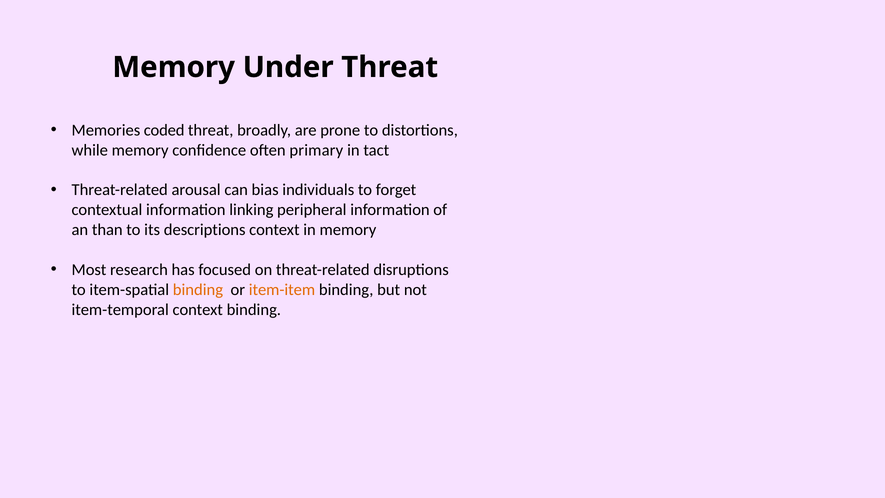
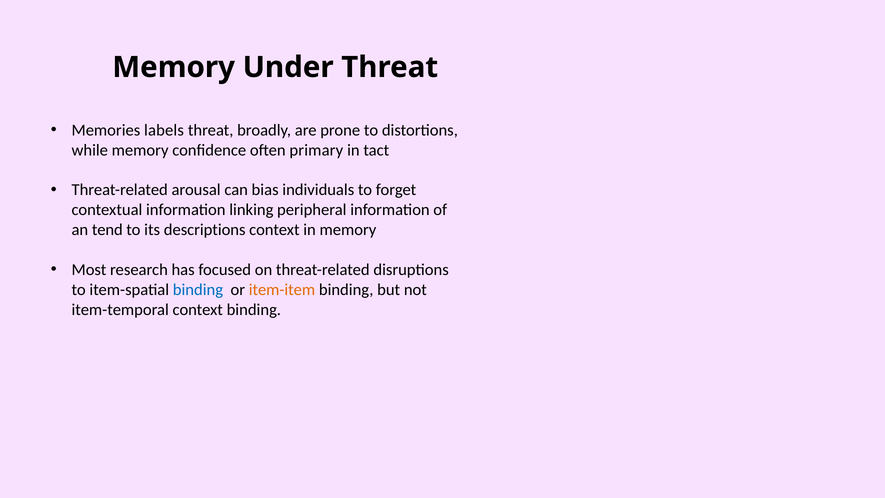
coded: coded -> labels
than: than -> tend
binding at (198, 289) colour: orange -> blue
